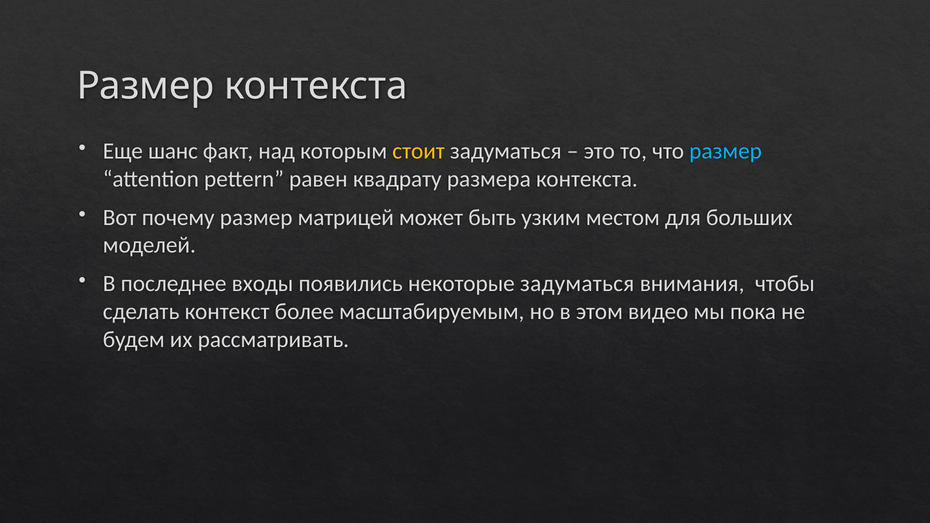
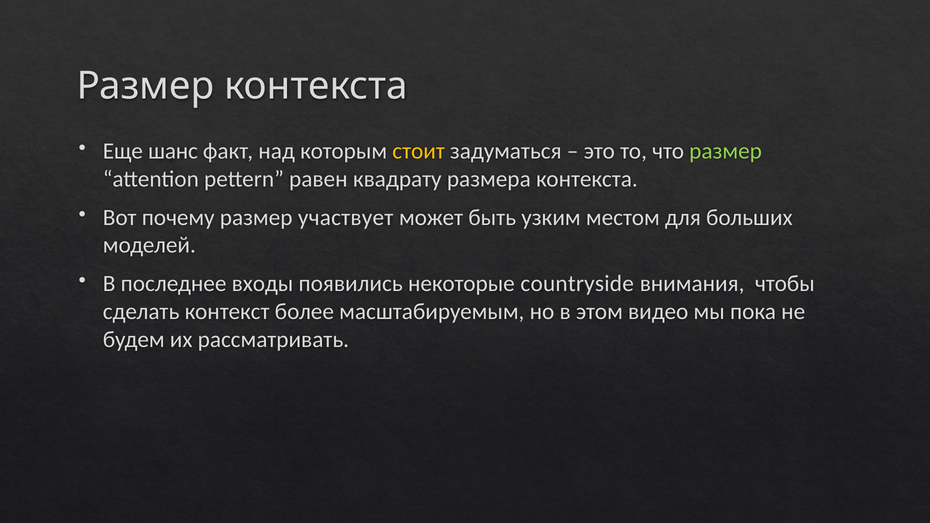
размер at (726, 151) colour: light blue -> light green
матрицей: матрицей -> участвует
некоторые задуматься: задуматься -> countryside
